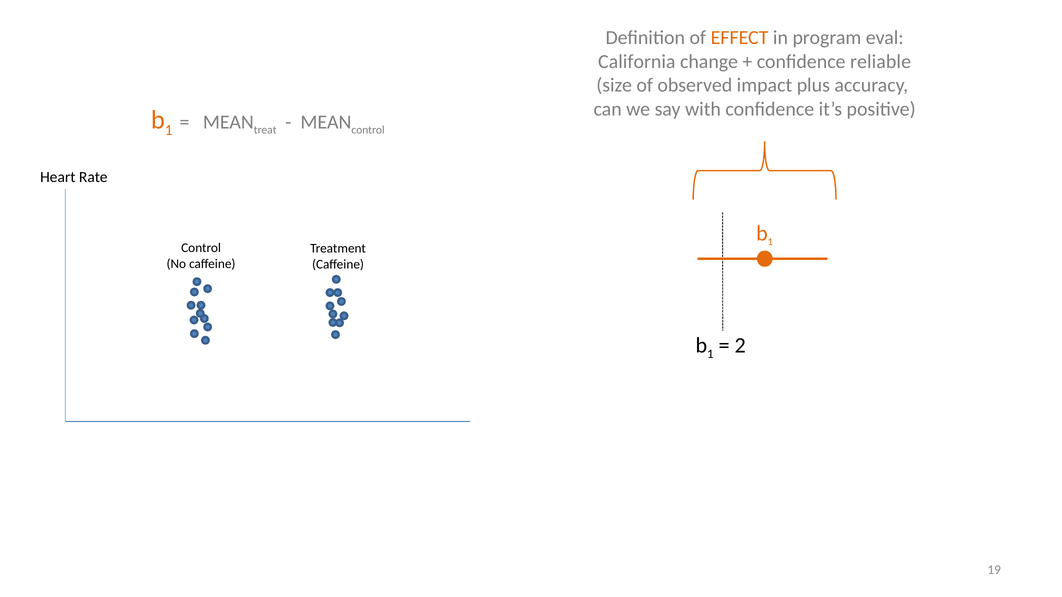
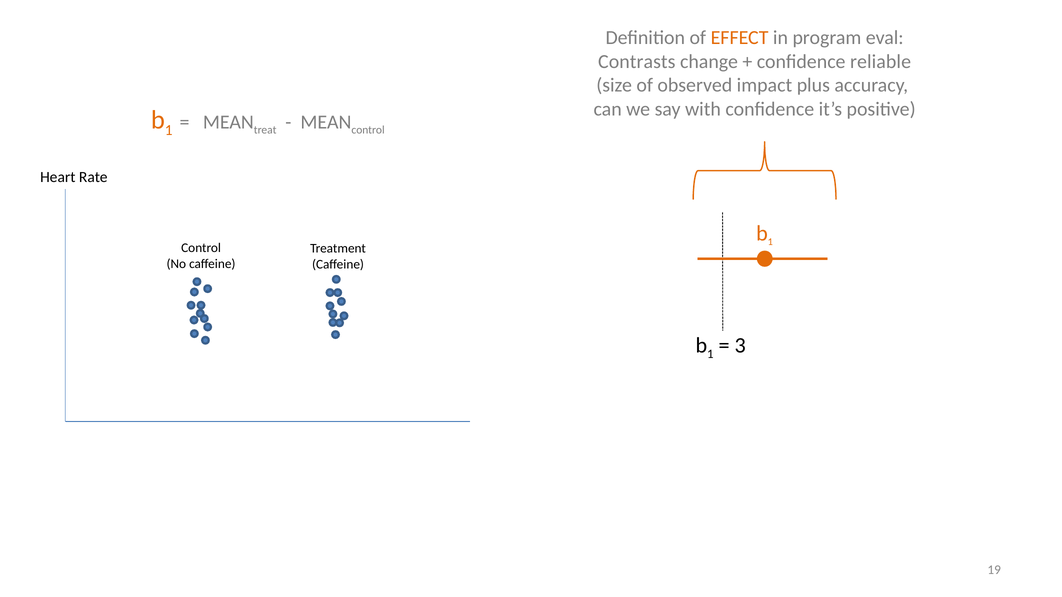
California: California -> Contrasts
2: 2 -> 3
